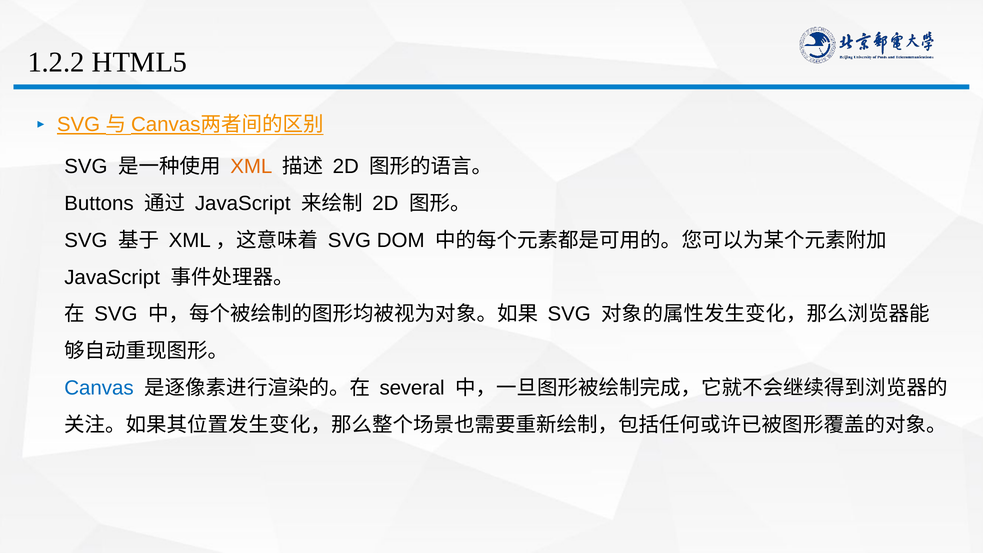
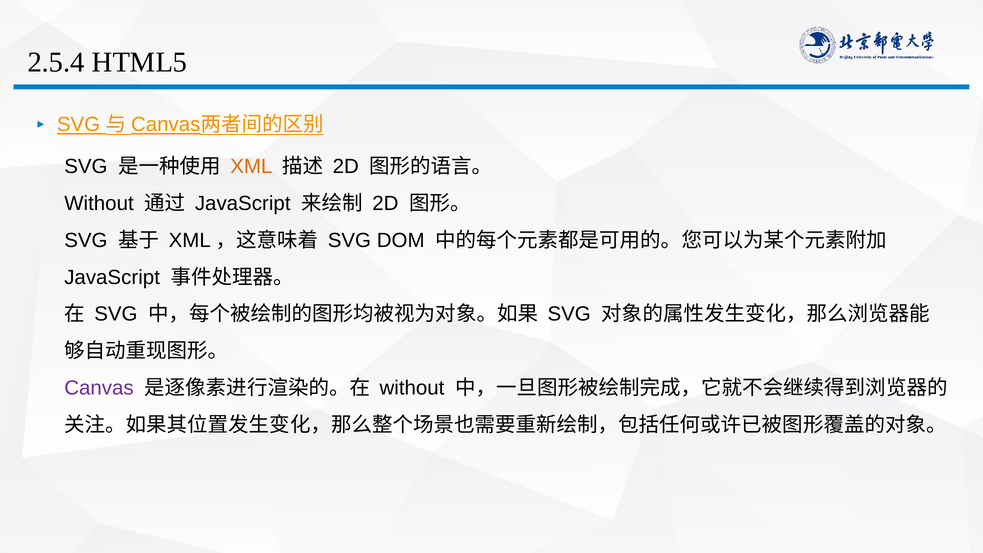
1.2.2: 1.2.2 -> 2.5.4
Buttons at (99, 204): Buttons -> Without
Canvas colour: blue -> purple
several at (412, 388): several -> without
